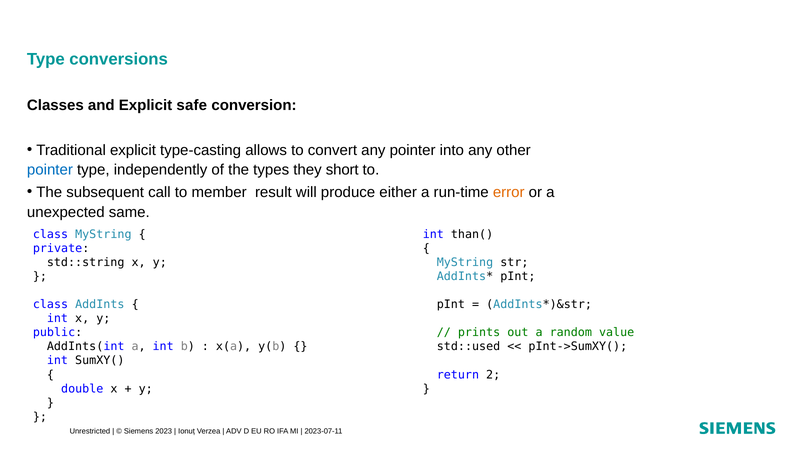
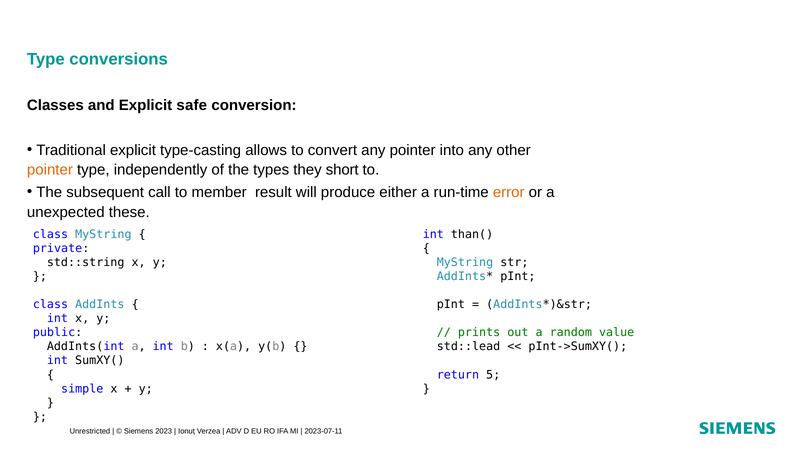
pointer at (50, 170) colour: blue -> orange
same: same -> these
std::used: std::used -> std::lead
2: 2 -> 5
double: double -> simple
